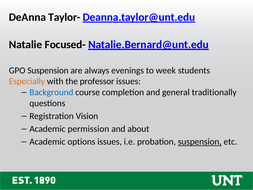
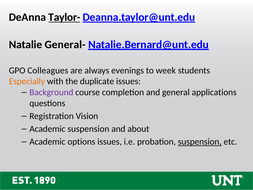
Taylor- underline: none -> present
Focused-: Focused- -> General-
GPO Suspension: Suspension -> Colleagues
professor: professor -> duplicate
Background colour: blue -> purple
traditionally: traditionally -> applications
Academic permission: permission -> suspension
